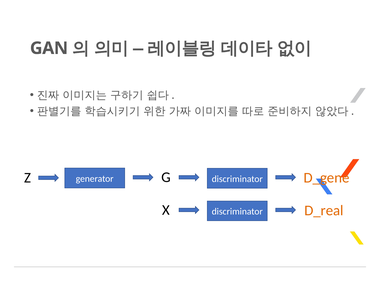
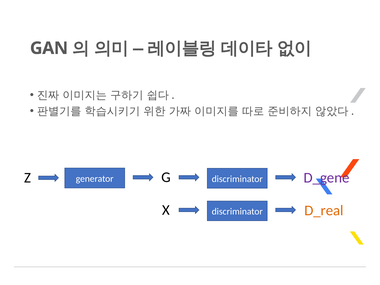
D_gene colour: orange -> purple
